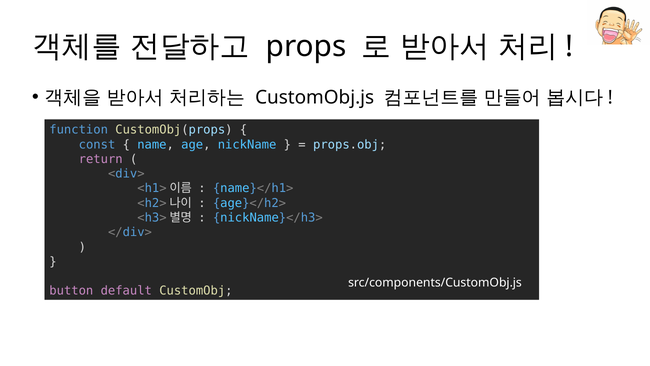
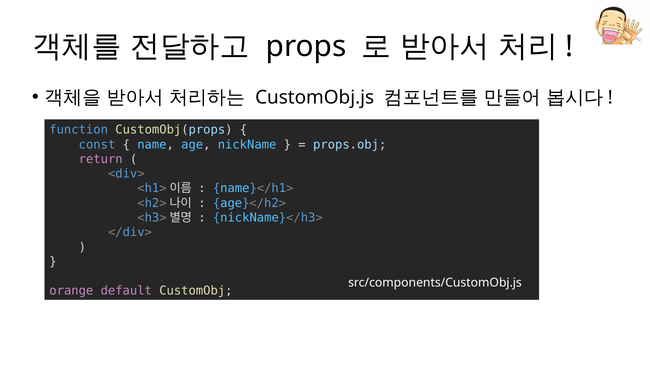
button: button -> orange
